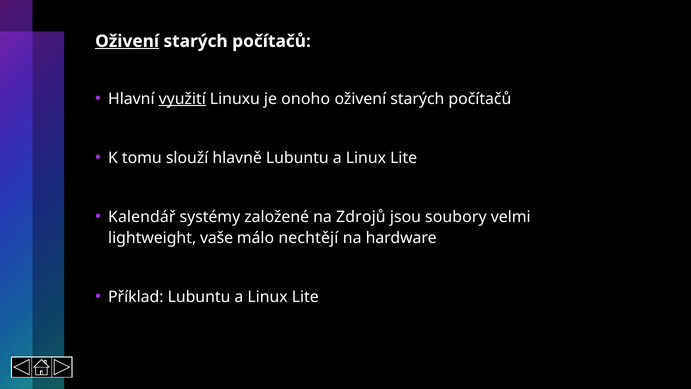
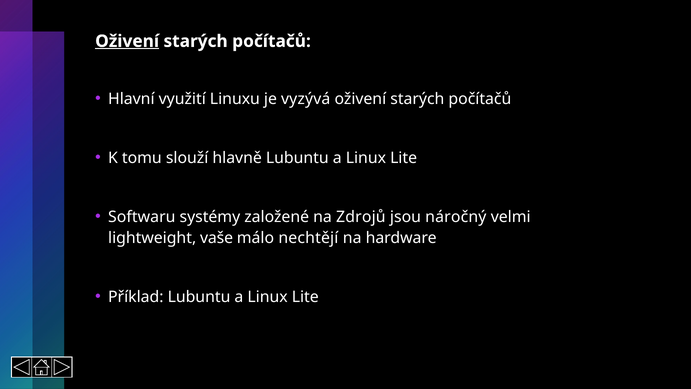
využití underline: present -> none
onoho: onoho -> vyzývá
Kalendář: Kalendář -> Softwaru
soubory: soubory -> náročný
